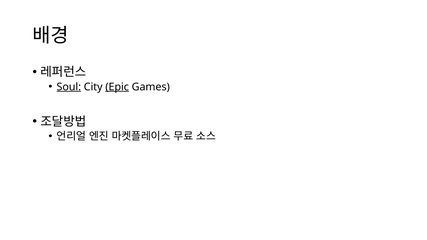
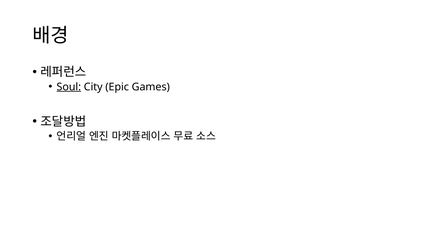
Epic underline: present -> none
